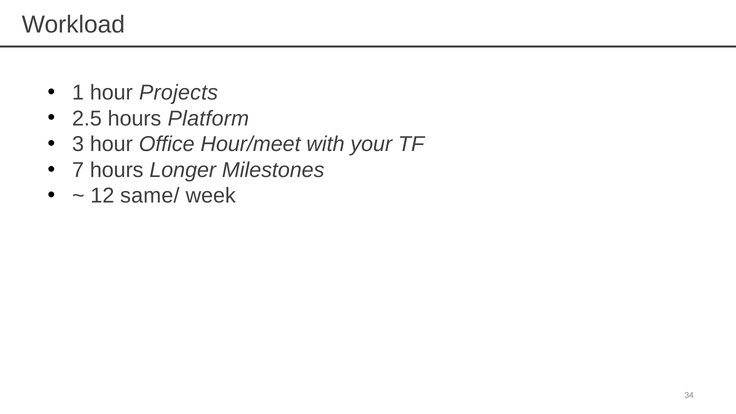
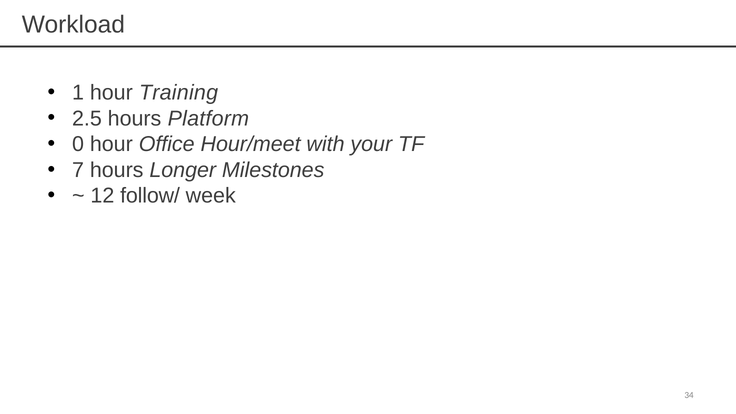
Projects: Projects -> Training
3: 3 -> 0
same/: same/ -> follow/
